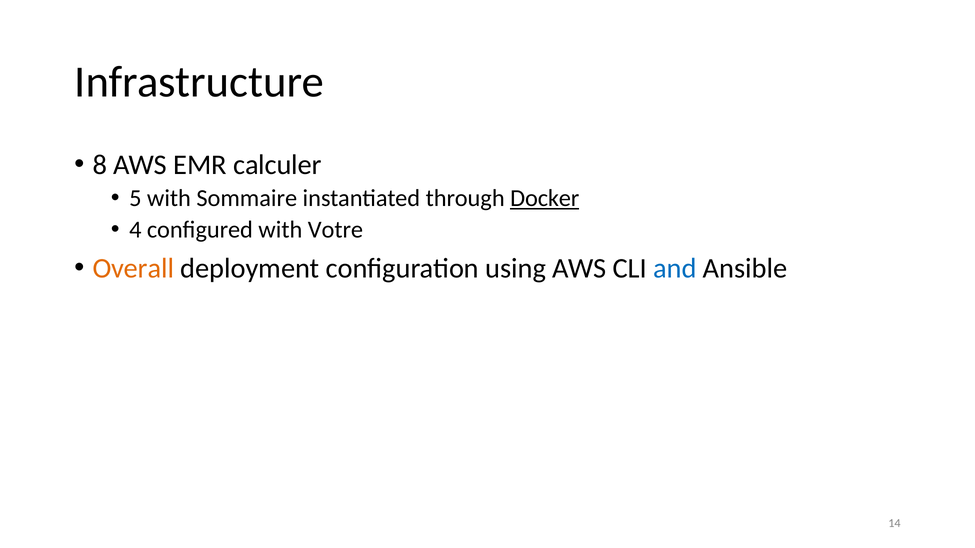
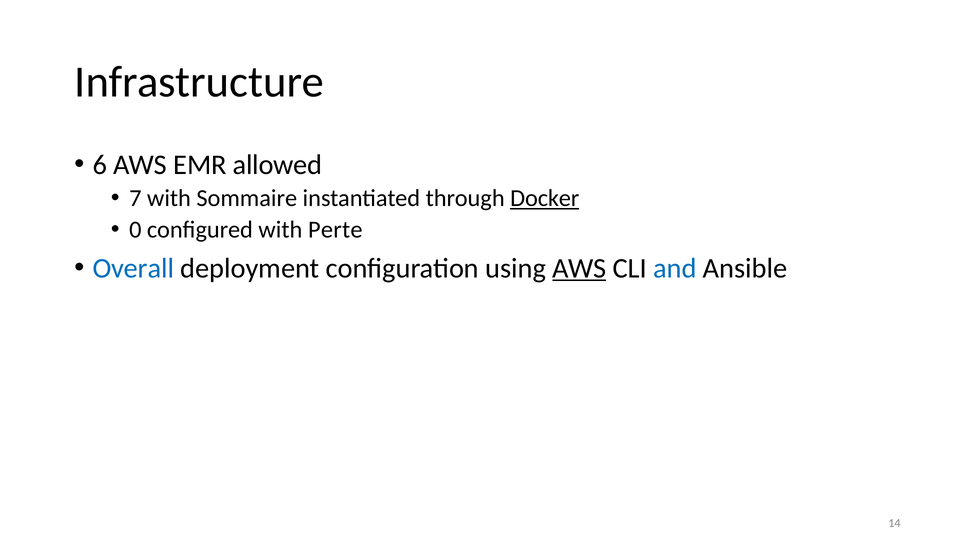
8: 8 -> 6
calculer: calculer -> allowed
5: 5 -> 7
4: 4 -> 0
Votre: Votre -> Perte
Overall colour: orange -> blue
AWS at (579, 268) underline: none -> present
